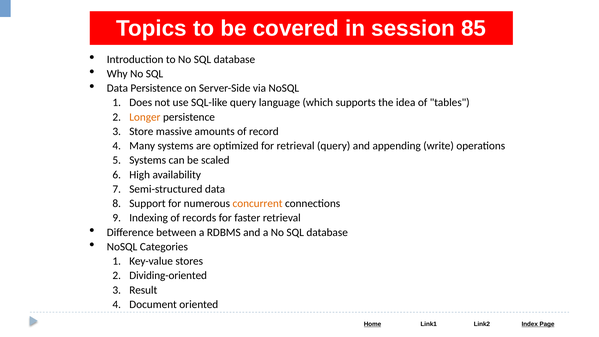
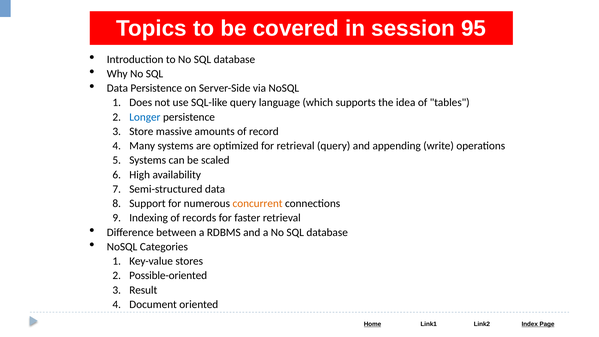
85: 85 -> 95
Longer colour: orange -> blue
Dividing-oriented: Dividing-oriented -> Possible-oriented
